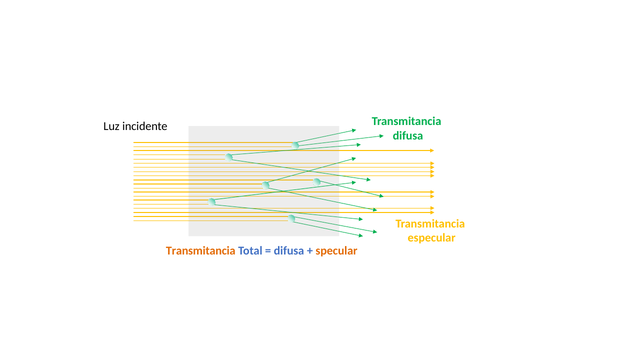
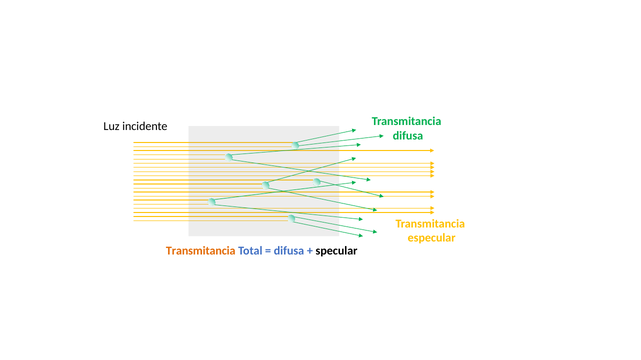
specular colour: orange -> black
